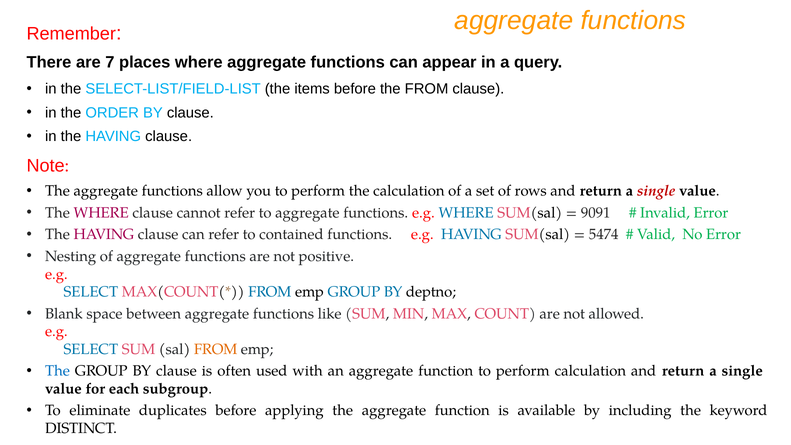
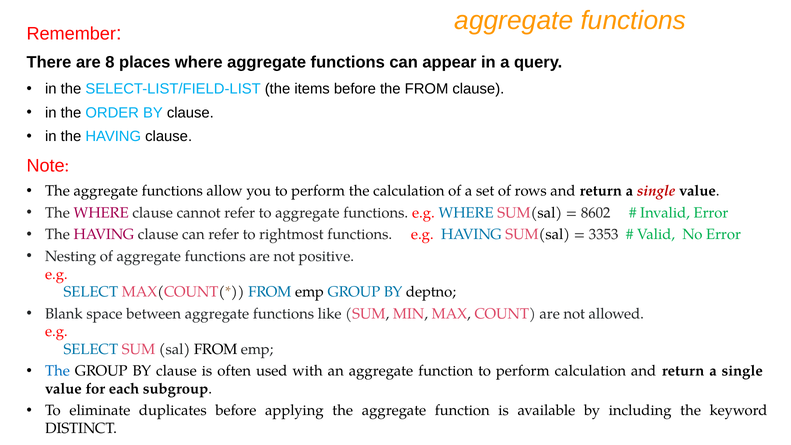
7: 7 -> 8
9091: 9091 -> 8602
contained: contained -> rightmost
5474: 5474 -> 3353
FROM at (216, 349) colour: orange -> black
